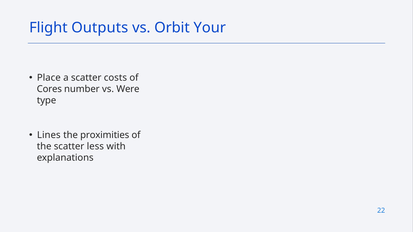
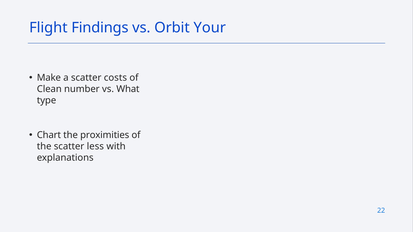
Outputs: Outputs -> Findings
Place: Place -> Make
Cores: Cores -> Clean
Were: Were -> What
Lines: Lines -> Chart
